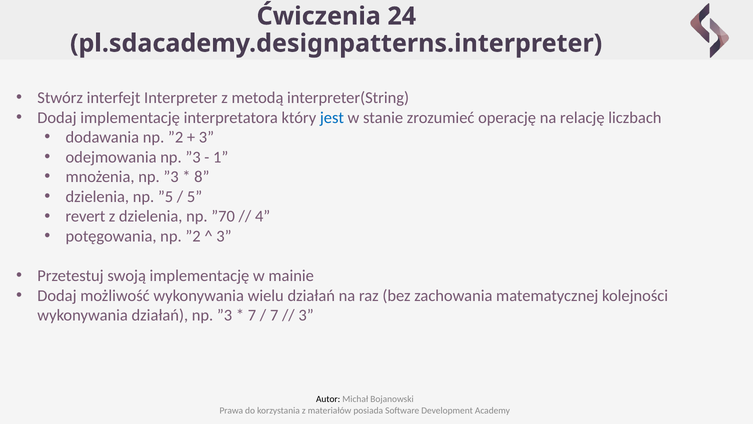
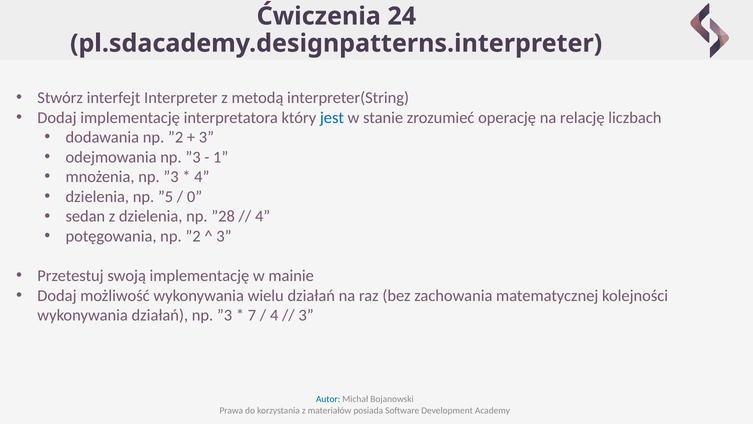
8 at (202, 177): 8 -> 4
5: 5 -> 0
revert: revert -> sedan
”70: ”70 -> ”28
7 at (274, 315): 7 -> 4
Autor colour: black -> blue
